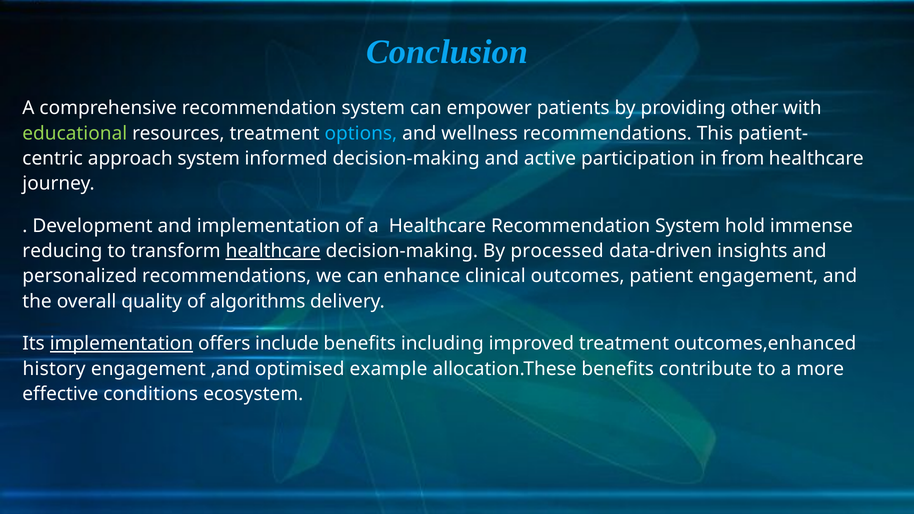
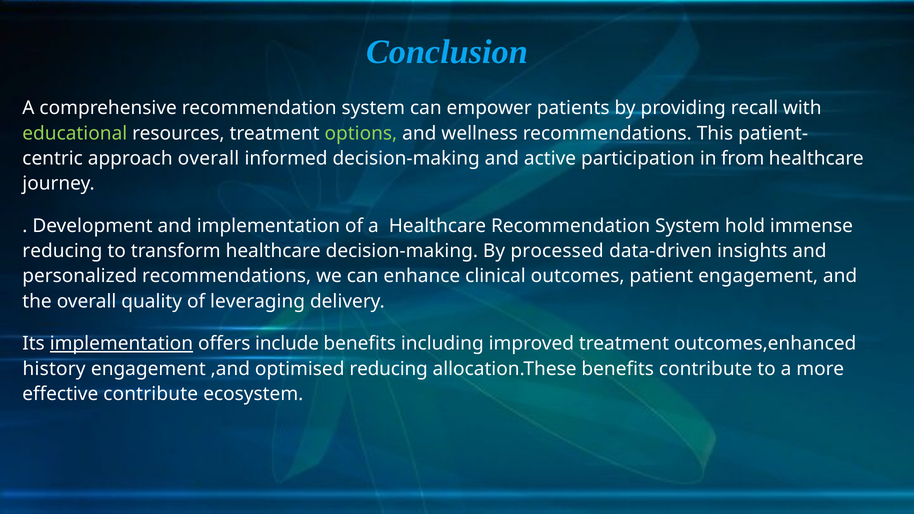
other: other -> recall
options colour: light blue -> light green
approach system: system -> overall
healthcare at (273, 251) underline: present -> none
algorithms: algorithms -> leveraging
optimised example: example -> reducing
effective conditions: conditions -> contribute
